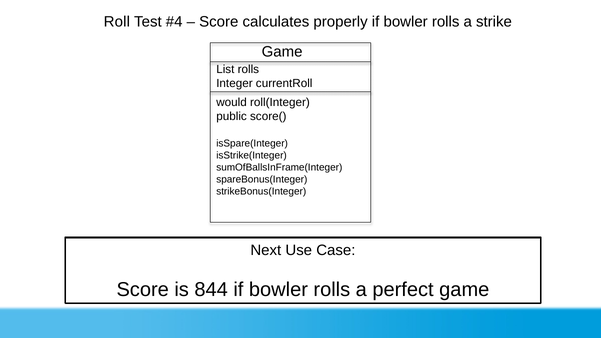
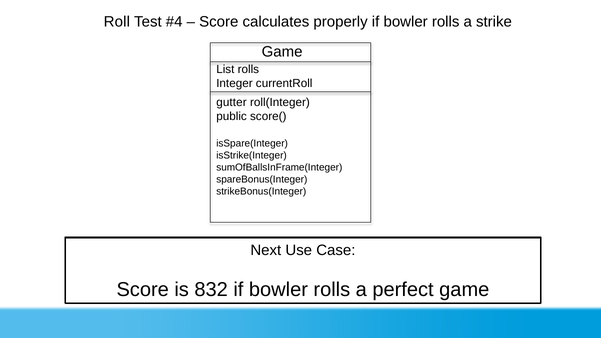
would: would -> gutter
844: 844 -> 832
